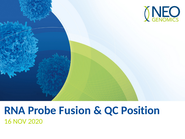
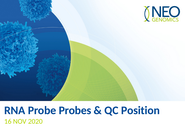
Fusion: Fusion -> Probes
